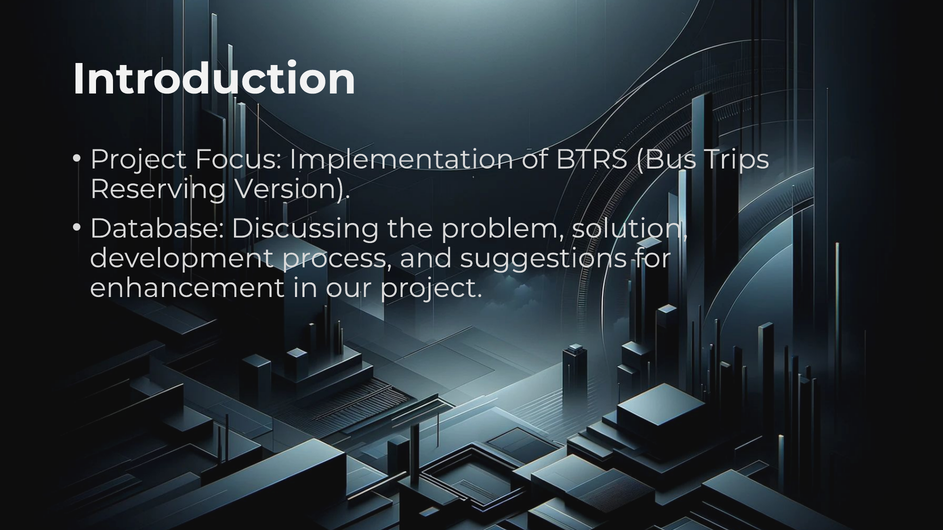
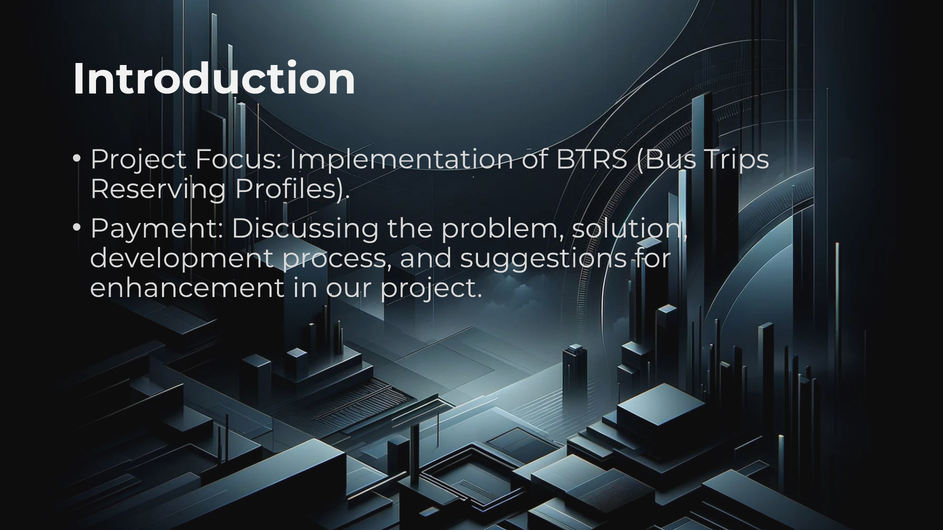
Version: Version -> Profiles
Database: Database -> Payment
